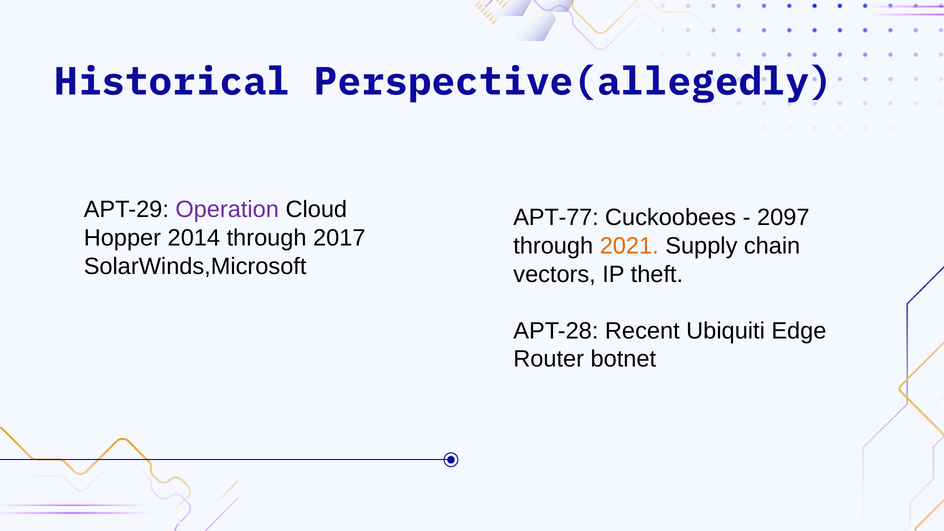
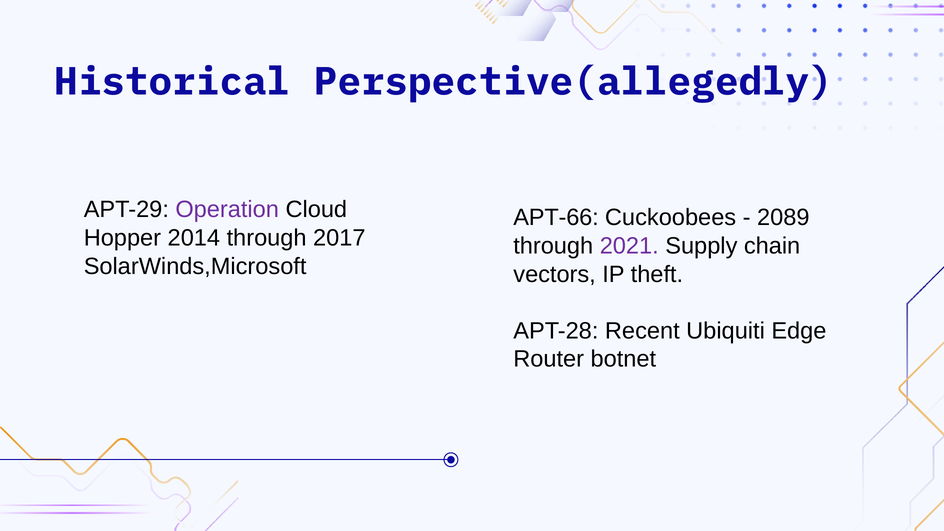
APT-77: APT-77 -> APT-66
2097: 2097 -> 2089
2021 colour: orange -> purple
